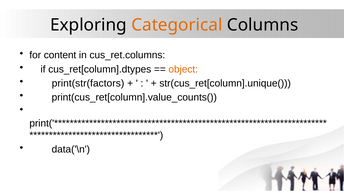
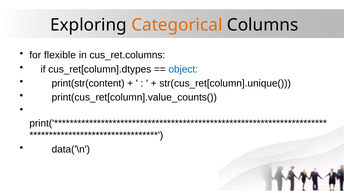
content: content -> flexible
object colour: orange -> blue
print(str(factors: print(str(factors -> print(str(content
